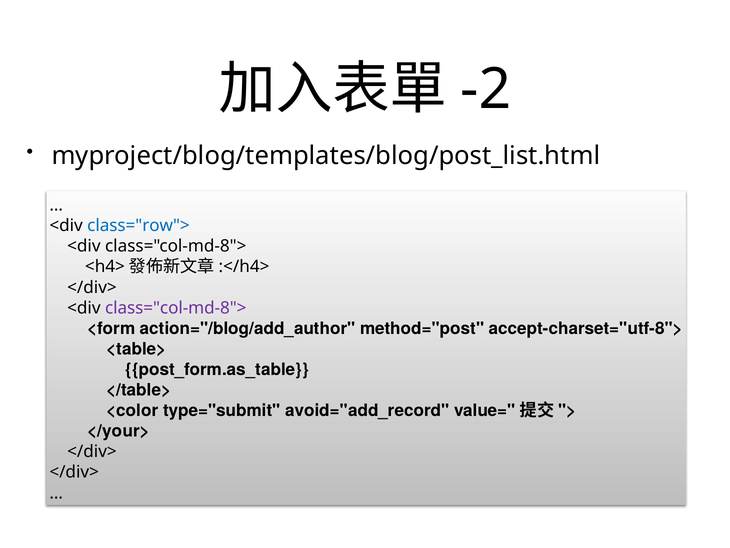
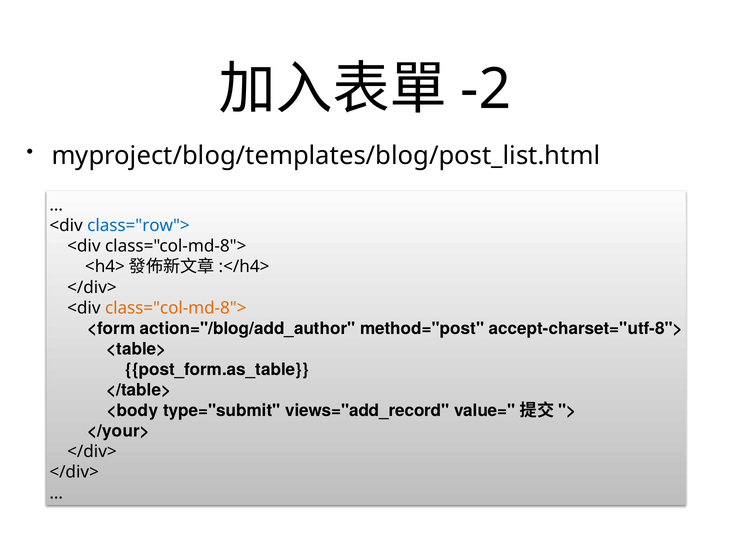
class="col-md-8"> at (176, 308) colour: purple -> orange
<color: <color -> <body
avoid="add_record: avoid="add_record -> views="add_record
